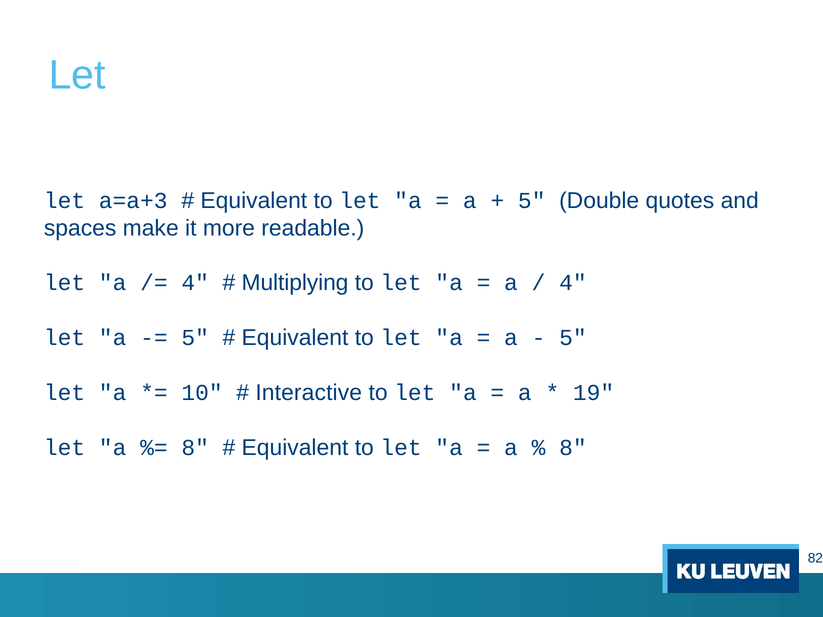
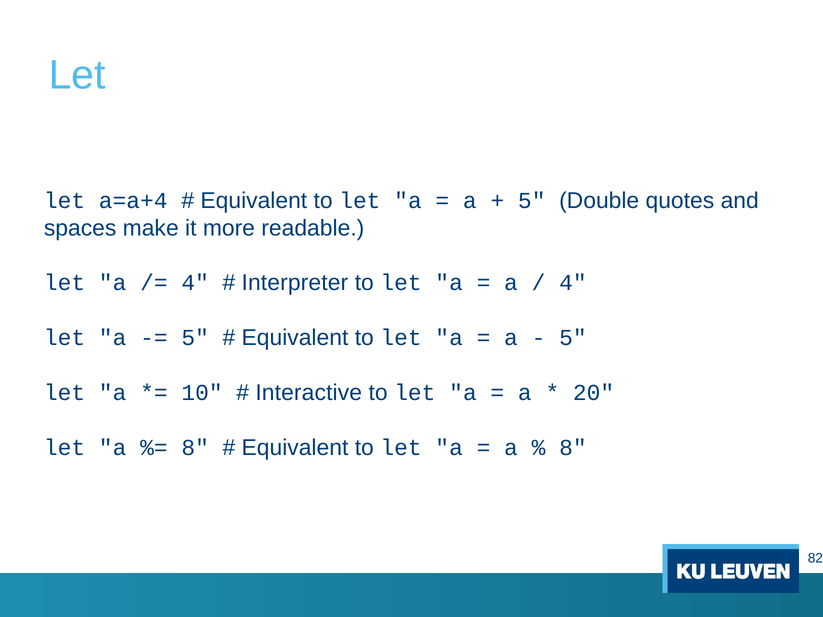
a=a+3: a=a+3 -> a=a+4
Multiplying: Multiplying -> Interpreter
19: 19 -> 20
